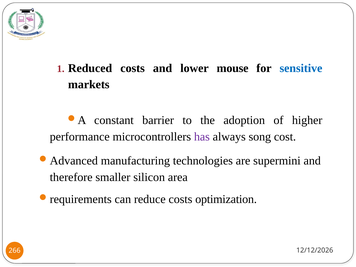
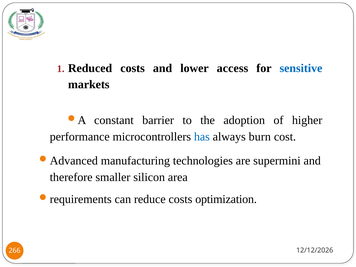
mouse: mouse -> access
has colour: purple -> blue
song: song -> burn
